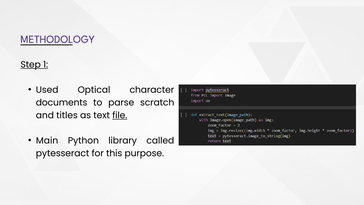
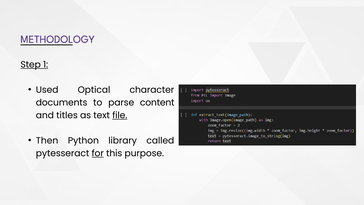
scratch: scratch -> content
Main: Main -> Then
for underline: none -> present
